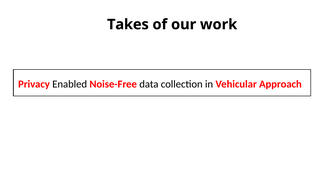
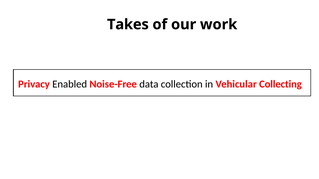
Approach: Approach -> Collecting
